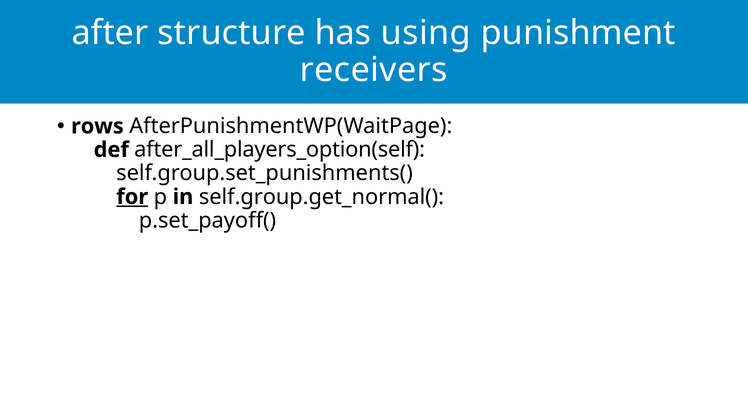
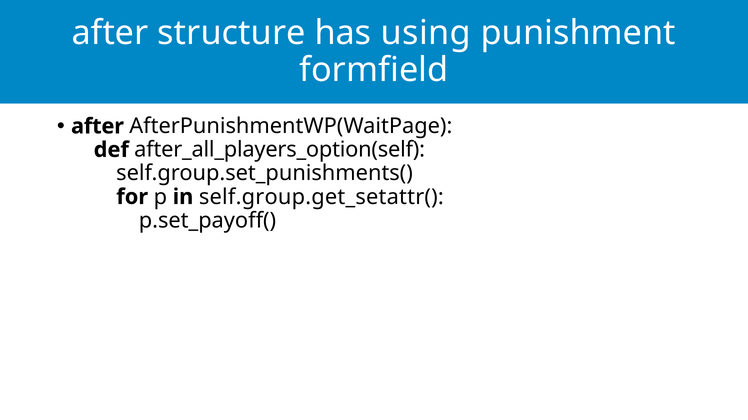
receivers: receivers -> formfield
rows at (97, 126): rows -> after
for underline: present -> none
self.group.get_normal(: self.group.get_normal( -> self.group.get_setattr(
